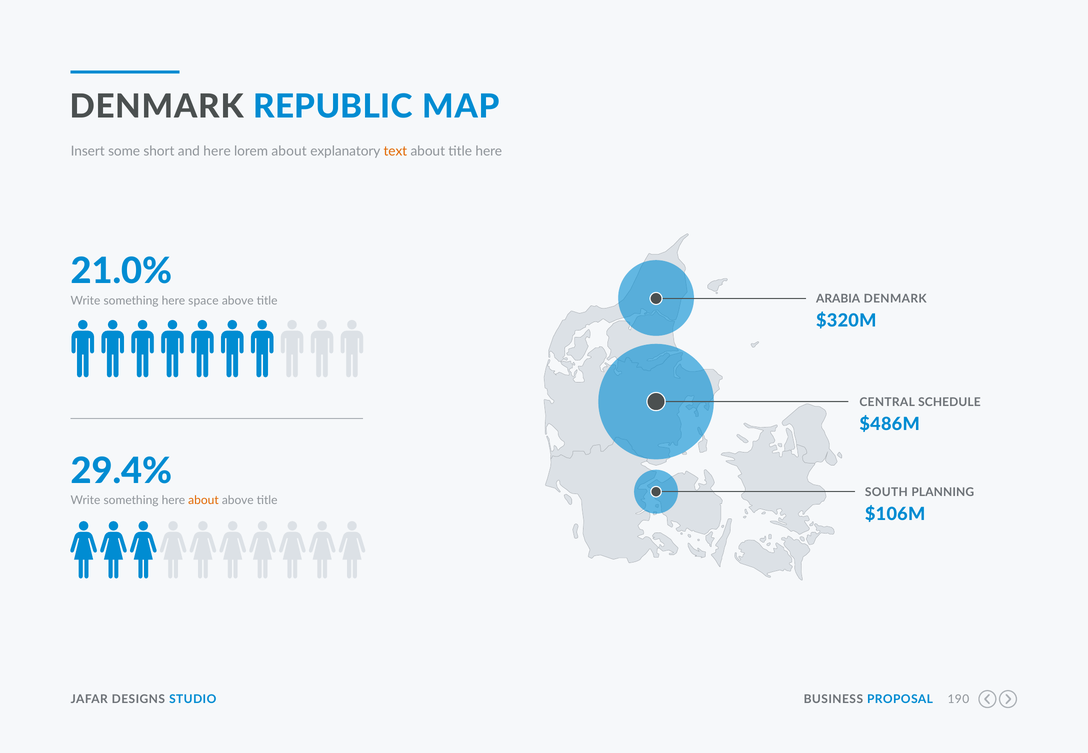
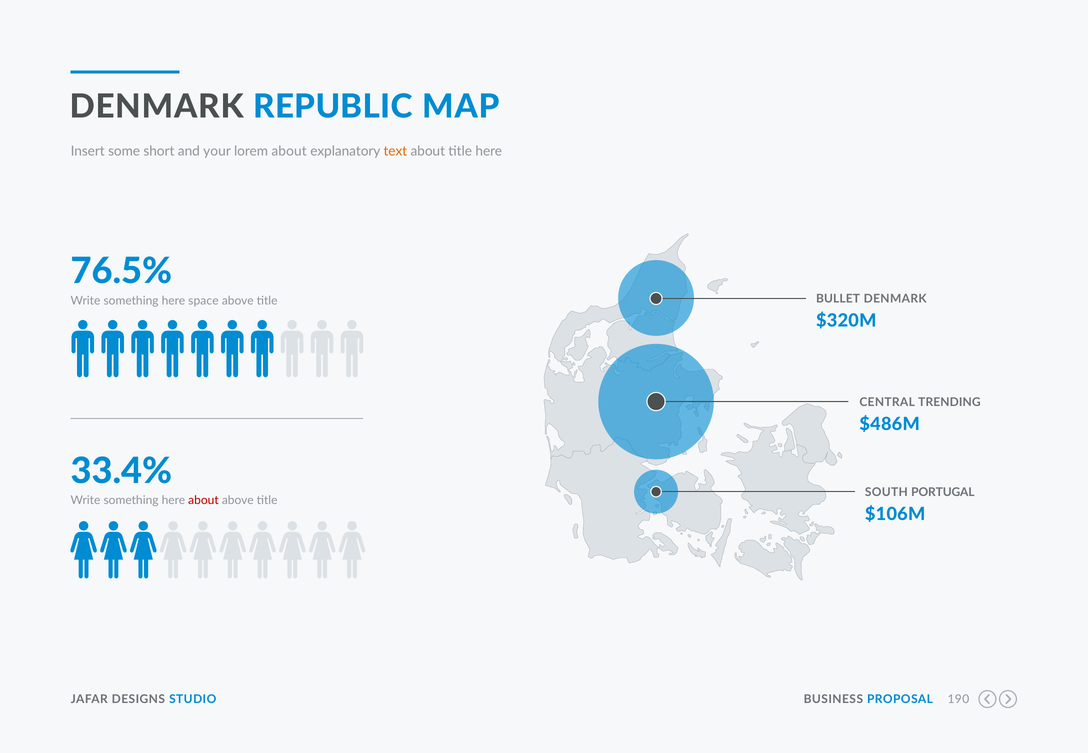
and here: here -> your
21.0%: 21.0% -> 76.5%
ARABIA: ARABIA -> BULLET
SCHEDULE: SCHEDULE -> TRENDING
29.4%: 29.4% -> 33.4%
PLANNING: PLANNING -> PORTUGAL
about at (203, 501) colour: orange -> red
